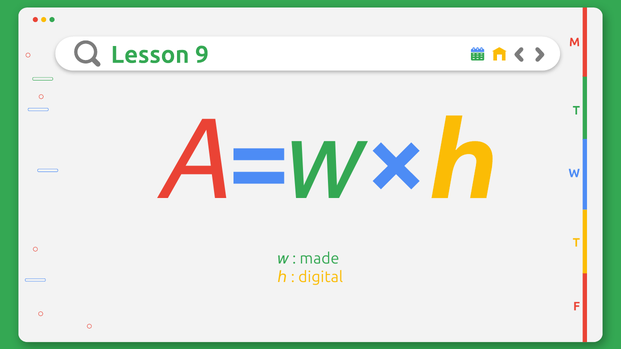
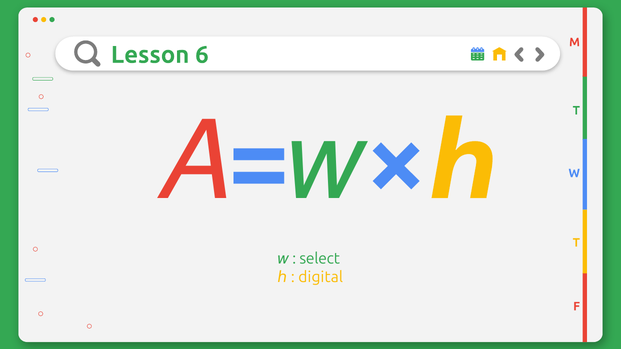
9: 9 -> 6
made: made -> select
